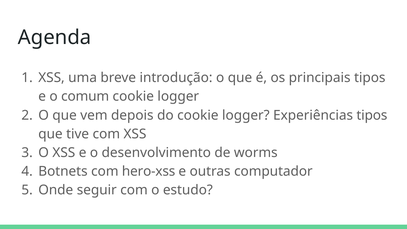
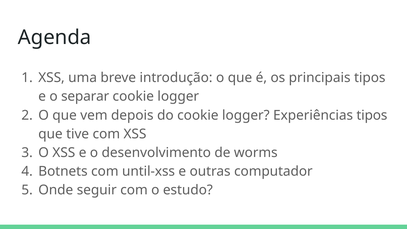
comum: comum -> separar
hero-xss: hero-xss -> until-xss
